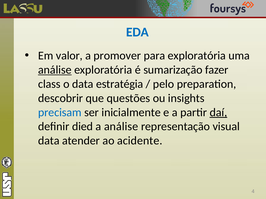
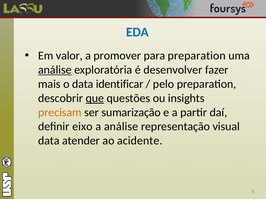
para exploratória: exploratória -> preparation
sumarização: sumarização -> desenvolver
class: class -> mais
estratégia: estratégia -> identificar
que underline: none -> present
precisam colour: blue -> orange
inicialmente: inicialmente -> sumarização
daí underline: present -> none
died: died -> eixo
